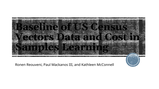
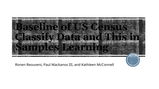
Vectors: Vectors -> Classify
Cost: Cost -> This
